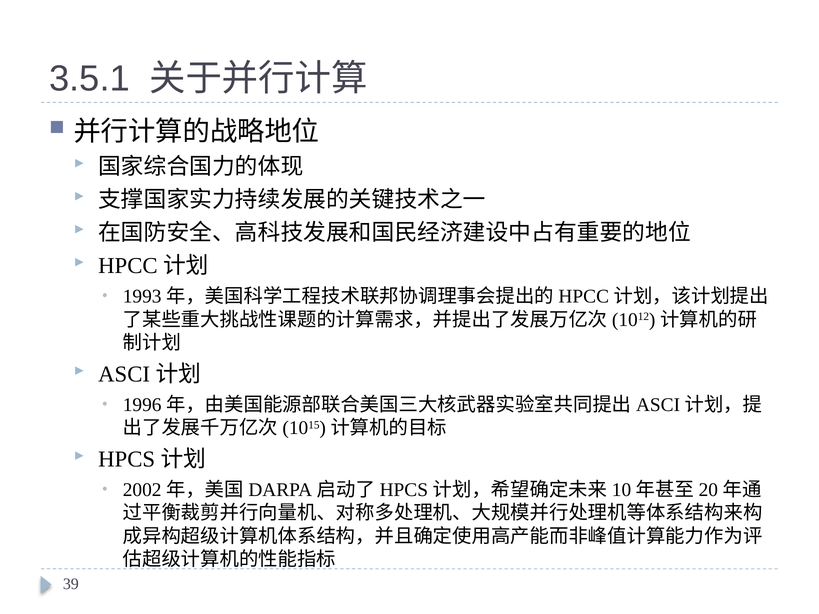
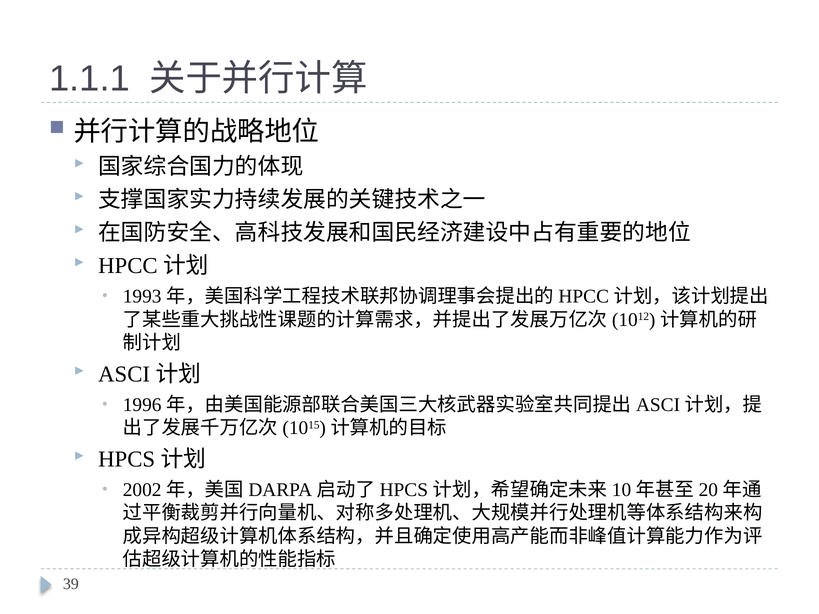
3.5.1: 3.5.1 -> 1.1.1
